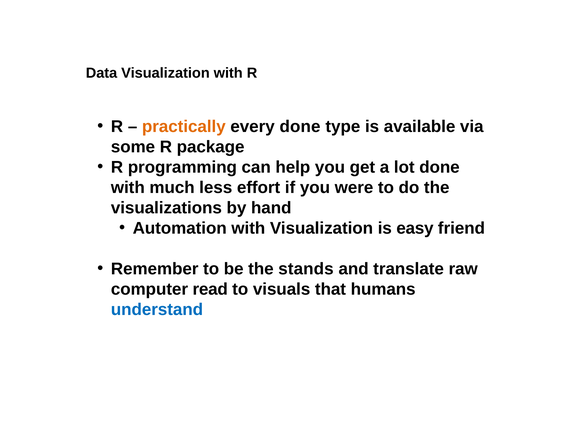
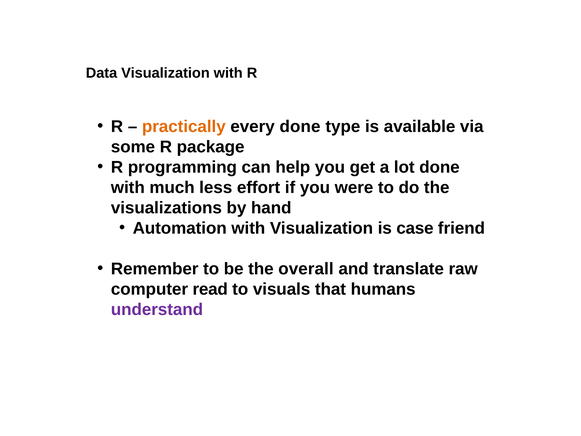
easy: easy -> case
stands: stands -> overall
understand colour: blue -> purple
